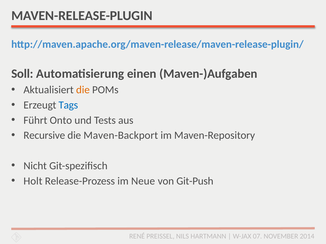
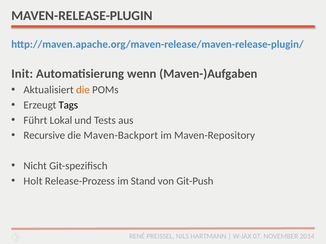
Soll: Soll -> Init
einen: einen -> wenn
Tags colour: blue -> black
Onto: Onto -> Lokal
Neue: Neue -> Stand
